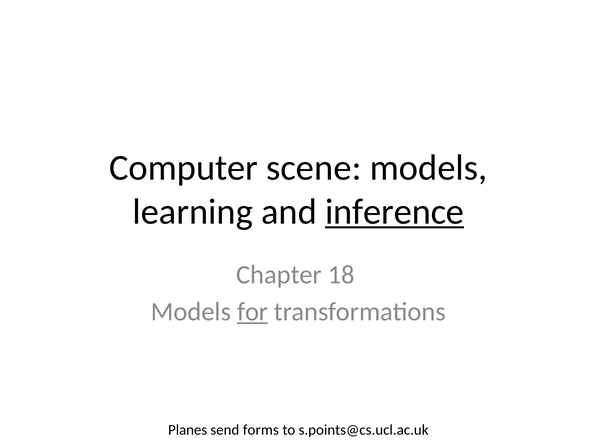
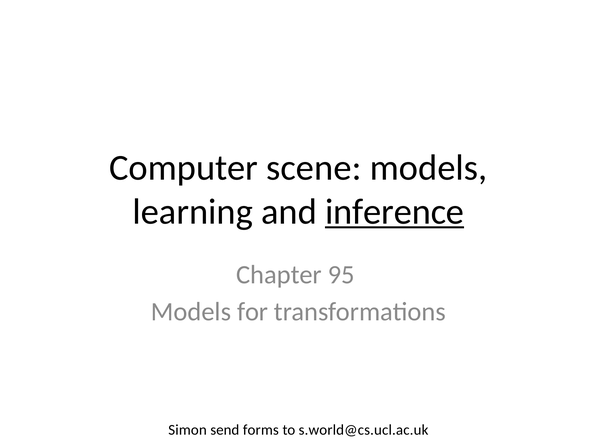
18: 18 -> 95
for underline: present -> none
Planes: Planes -> Simon
s.points@cs.ucl.ac.uk: s.points@cs.ucl.ac.uk -> s.world@cs.ucl.ac.uk
